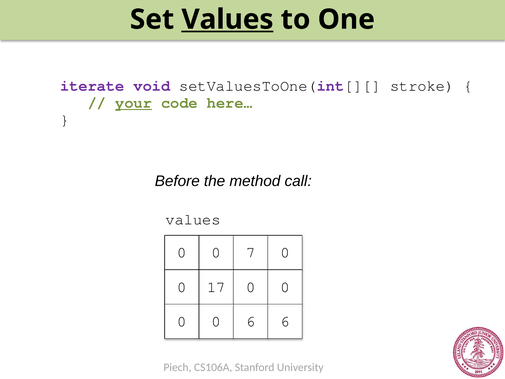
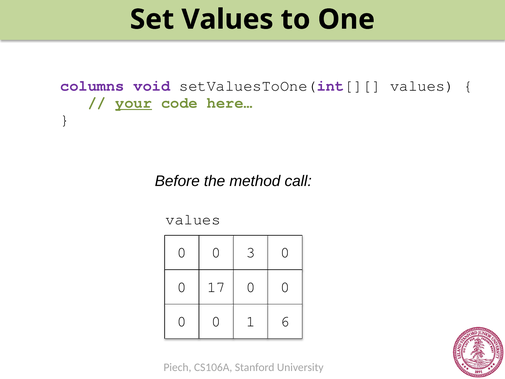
Values at (227, 19) underline: present -> none
iterate: iterate -> columns
setValuesToOne(int[][ stroke: stroke -> values
7: 7 -> 3
0 6: 6 -> 1
